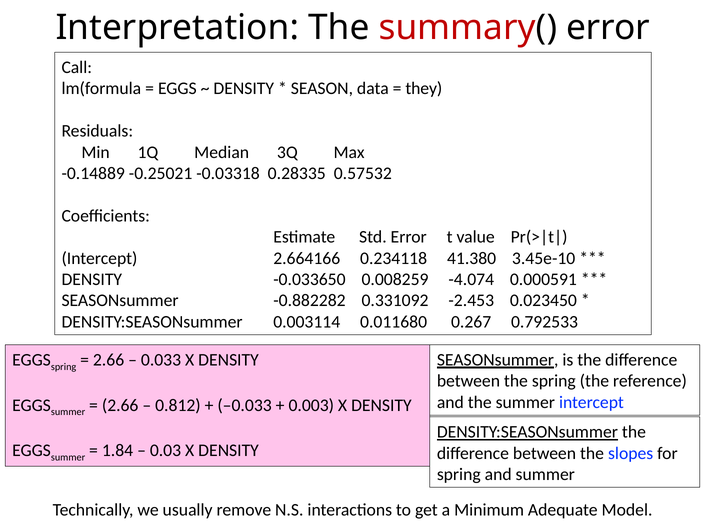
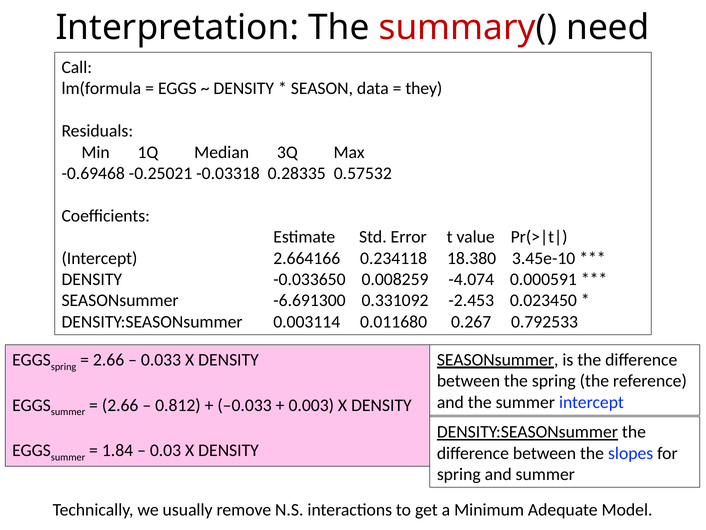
summary( error: error -> need
-0.14889: -0.14889 -> -0.69468
41.380: 41.380 -> 18.380
-0.882282: -0.882282 -> -6.691300
